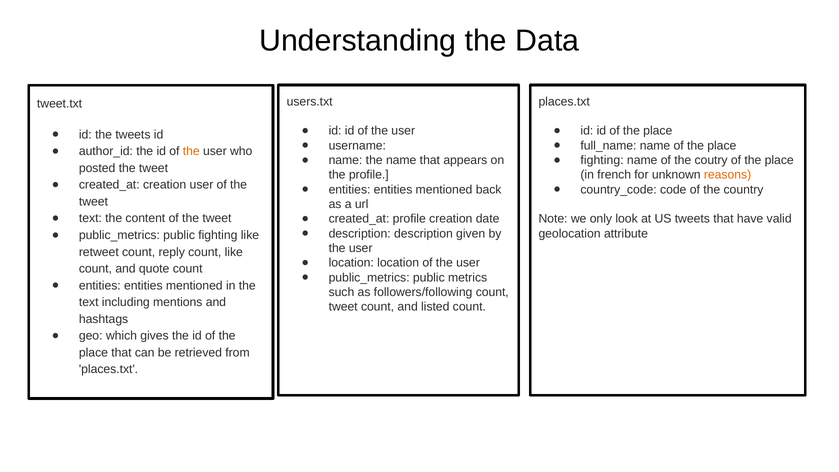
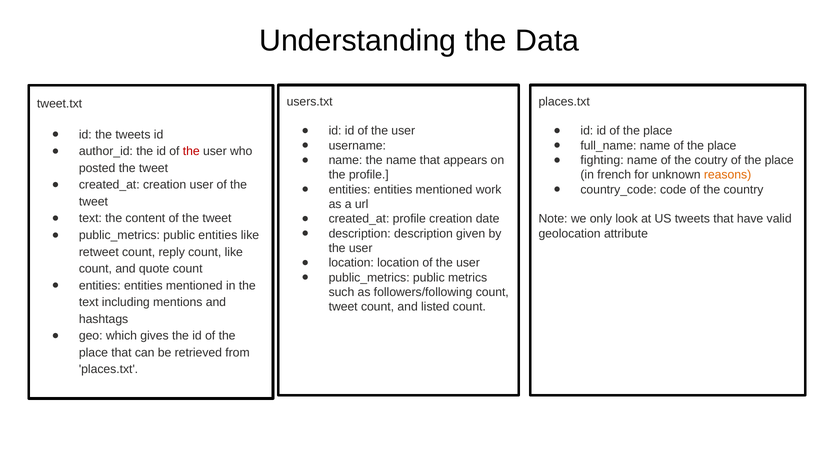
the at (191, 151) colour: orange -> red
back: back -> work
public fighting: fighting -> entities
